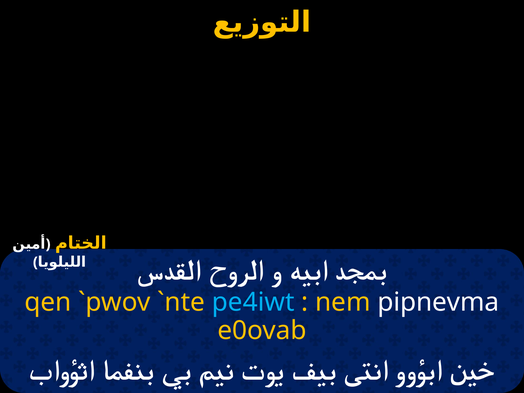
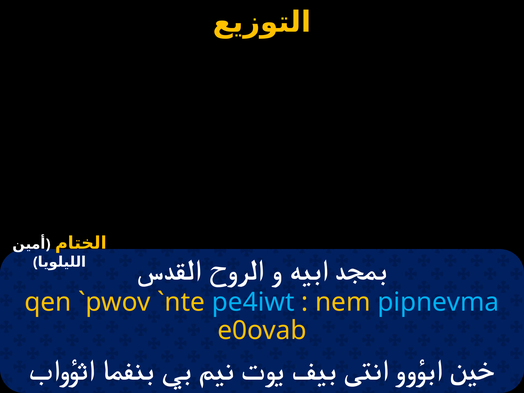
pipnevma colour: white -> light blue
